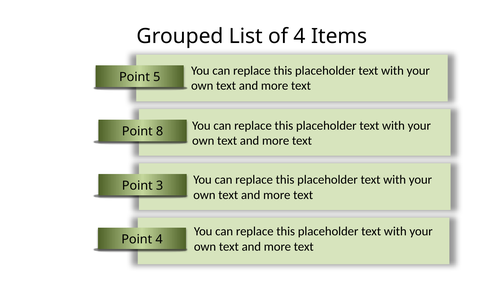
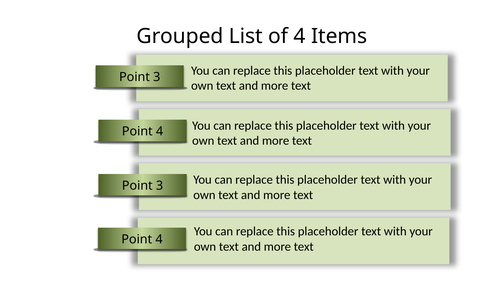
5 at (157, 77): 5 -> 3
8 at (160, 132): 8 -> 4
